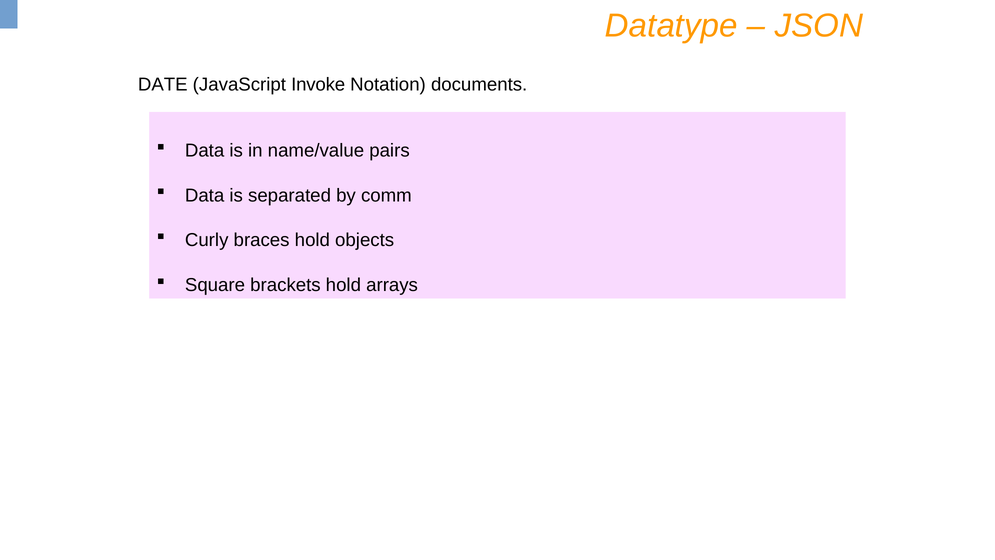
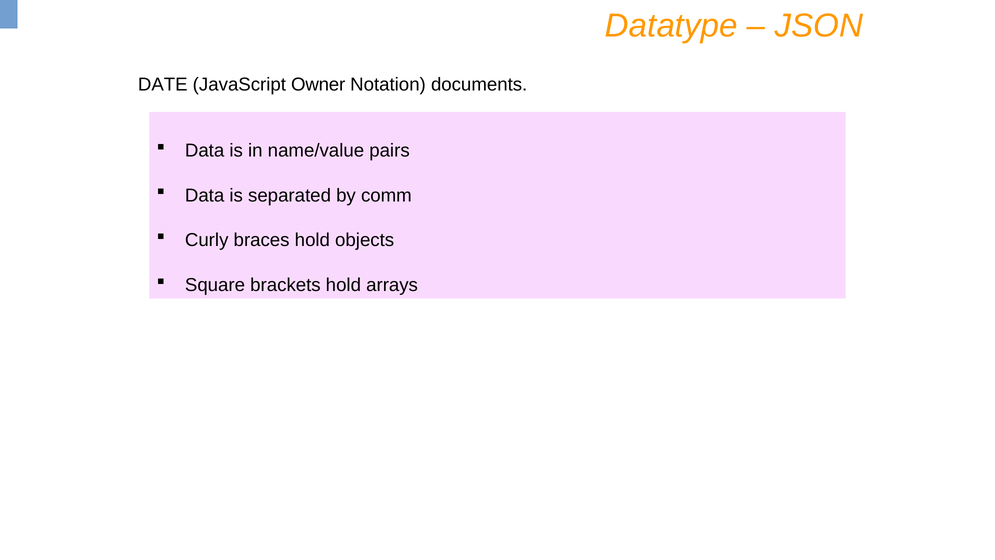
Invoke: Invoke -> Owner
